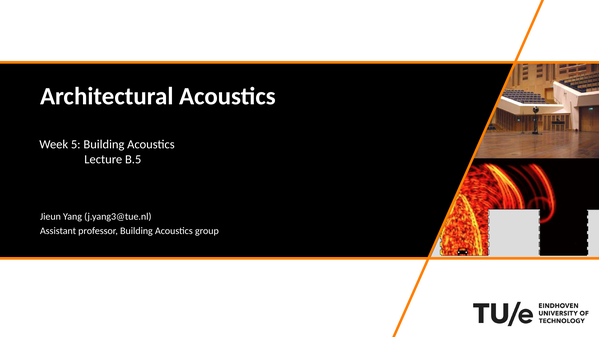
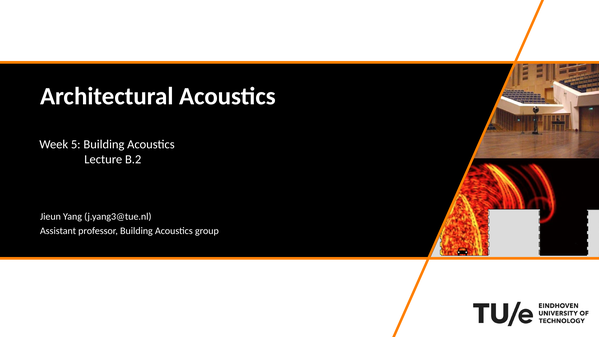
B.5: B.5 -> B.2
